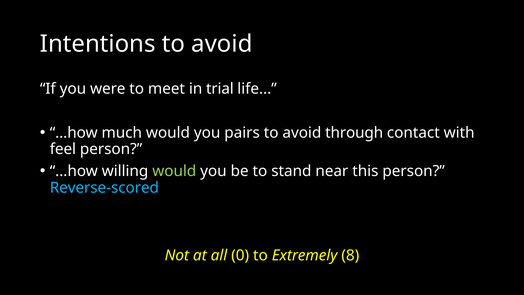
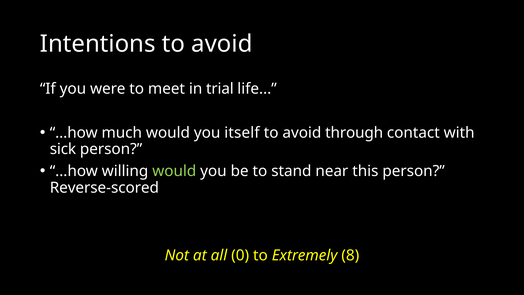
pairs: pairs -> itself
feel: feel -> sick
Reverse-scored colour: light blue -> white
